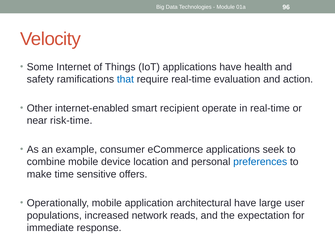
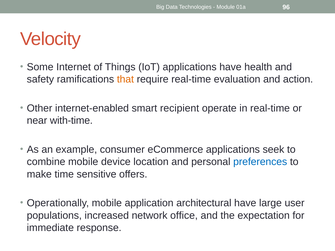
that colour: blue -> orange
risk-time: risk-time -> with-time
reads: reads -> office
